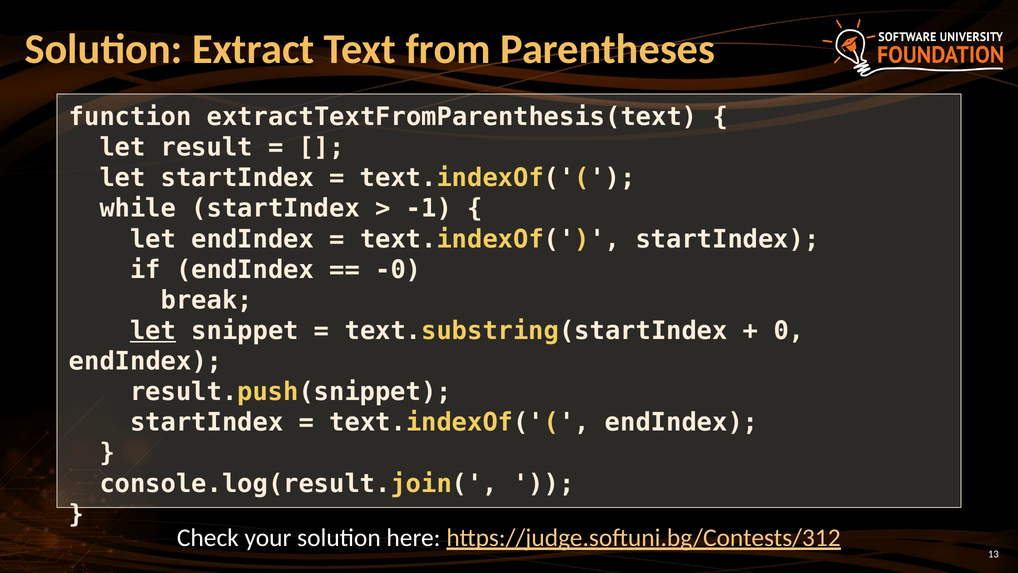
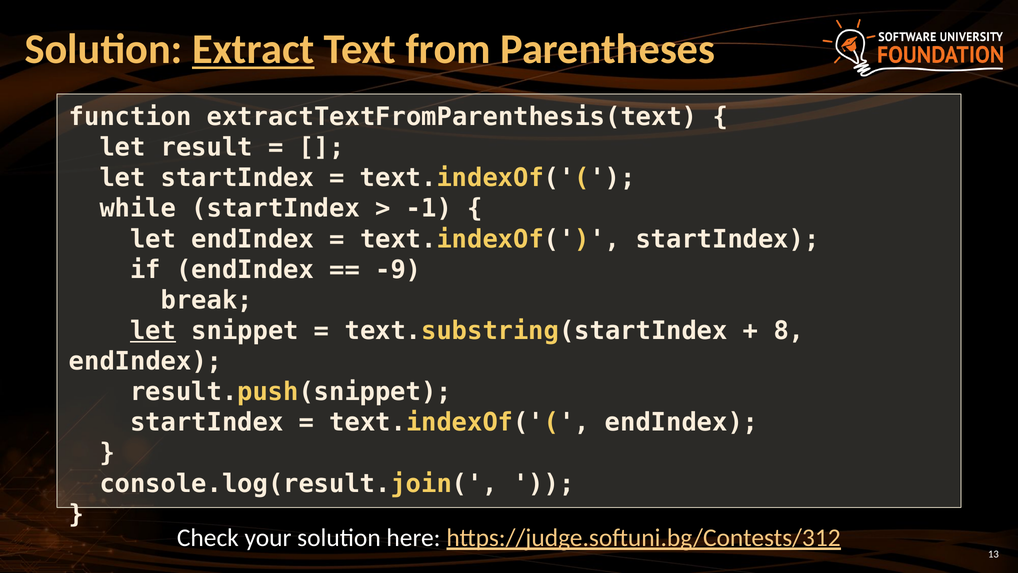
Extract underline: none -> present
-0: -0 -> -9
0: 0 -> 8
